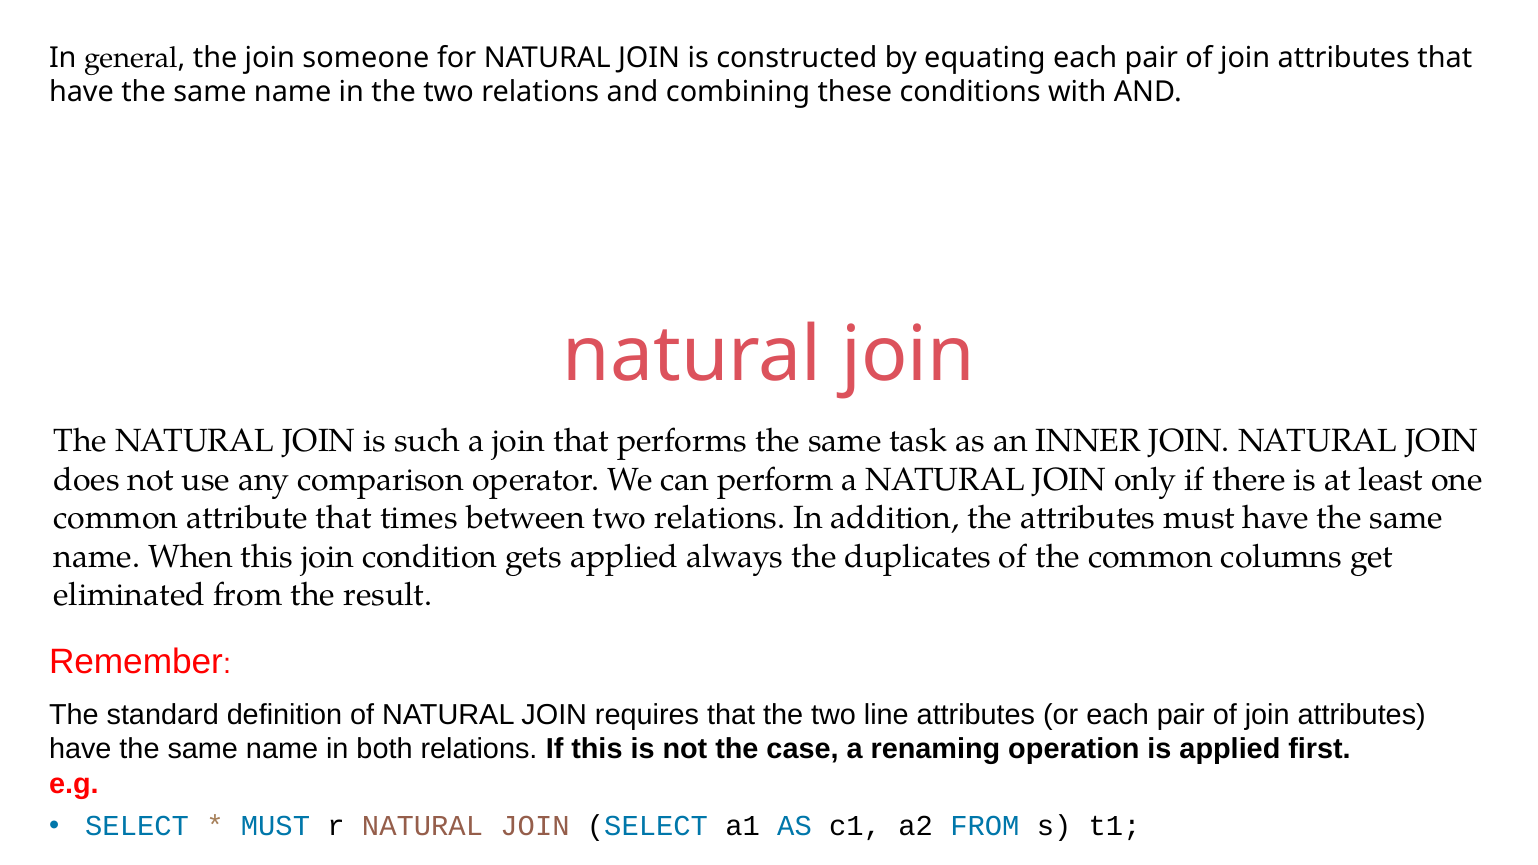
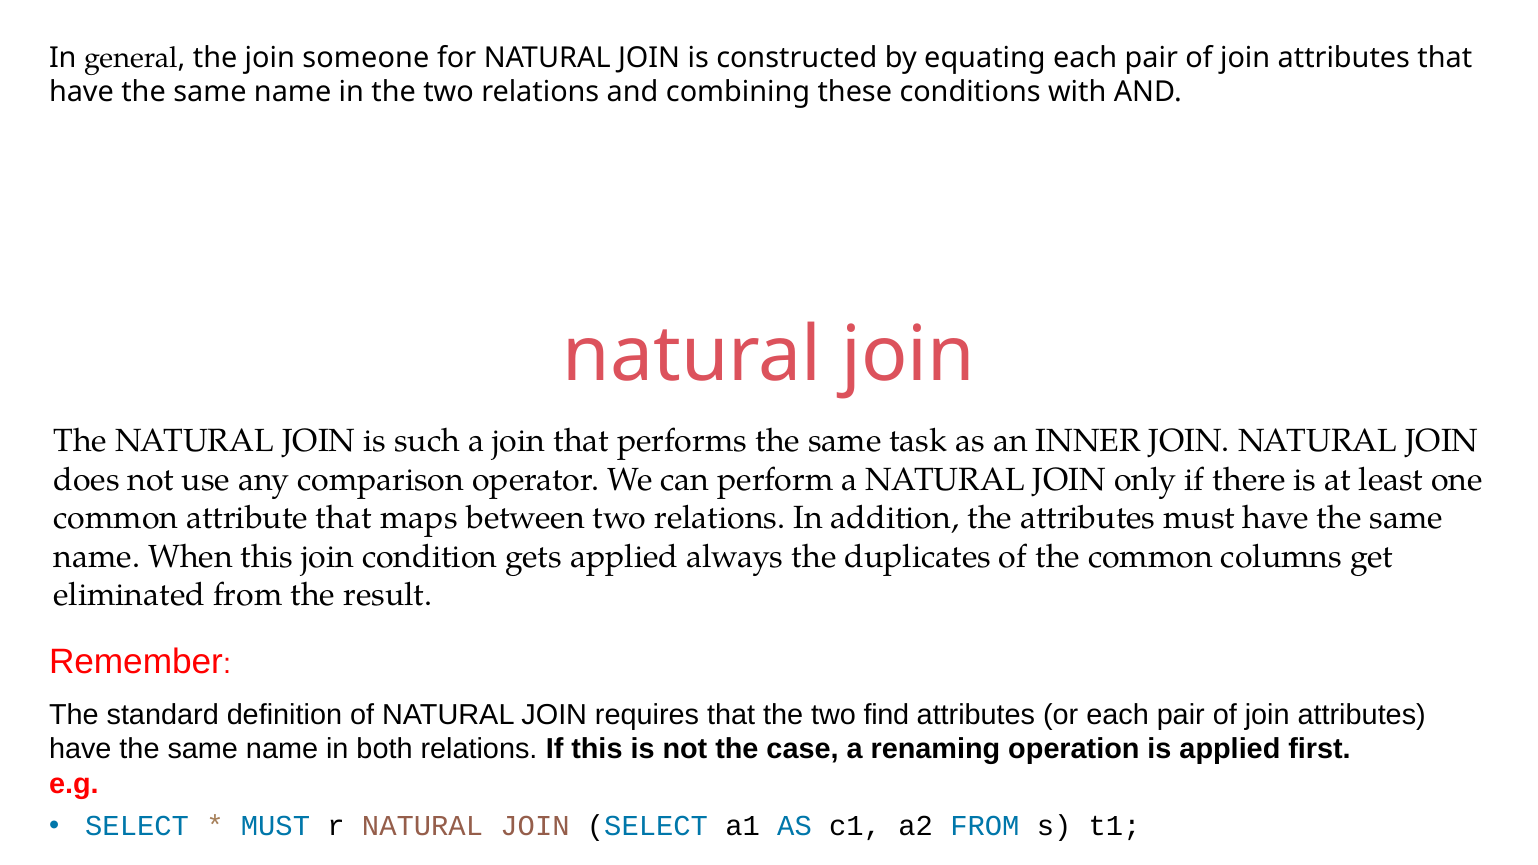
times: times -> maps
line: line -> find
